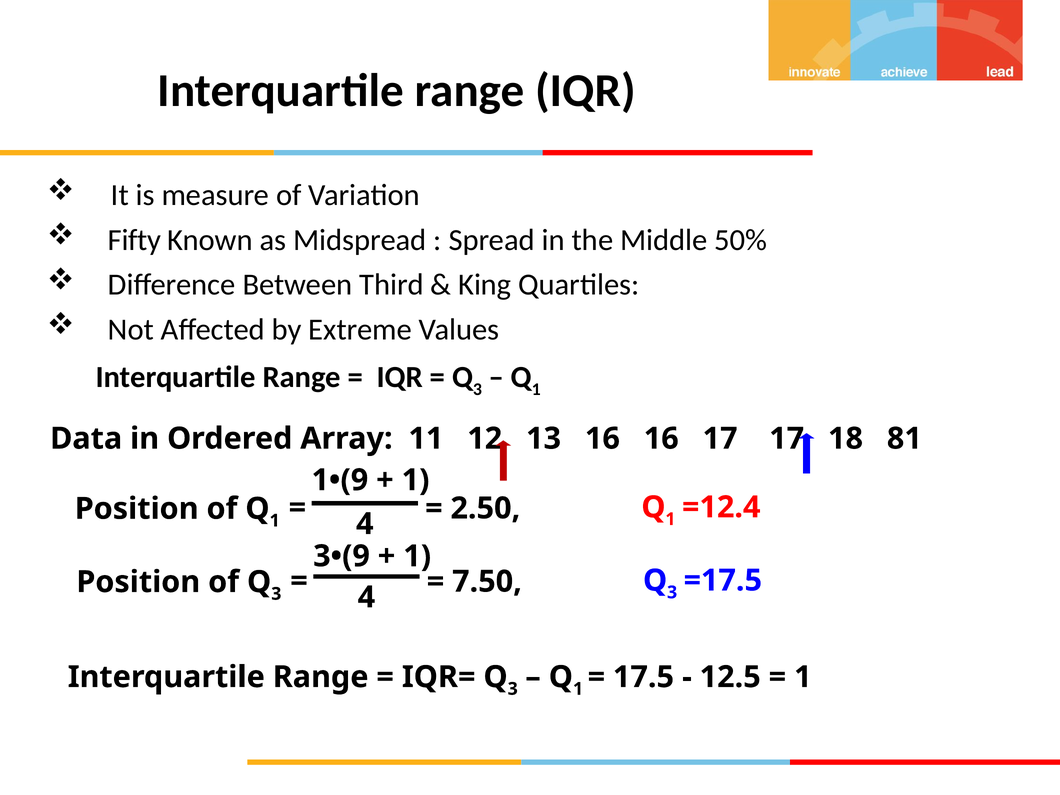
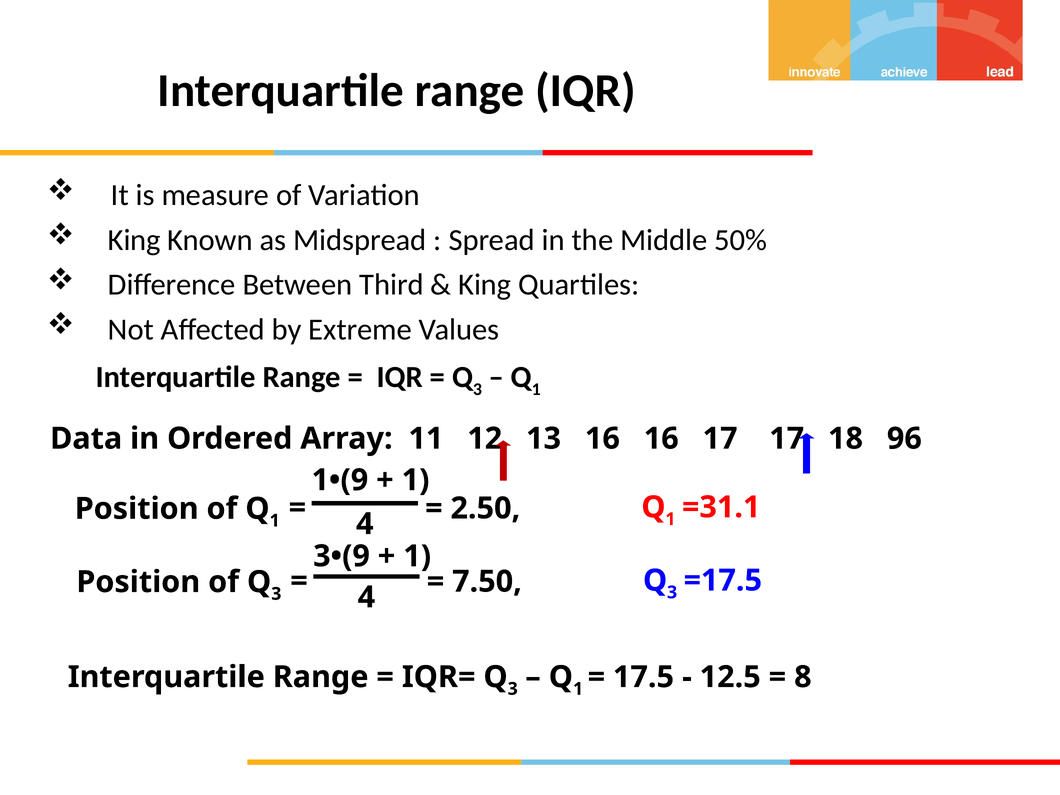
Fifty at (134, 240): Fifty -> King
81: 81 -> 96
=12.4: =12.4 -> =31.1
1 at (803, 677): 1 -> 8
